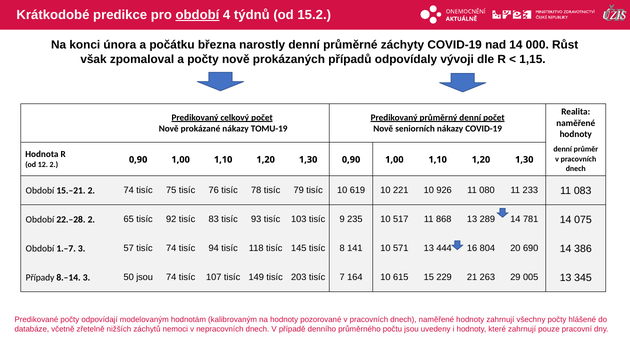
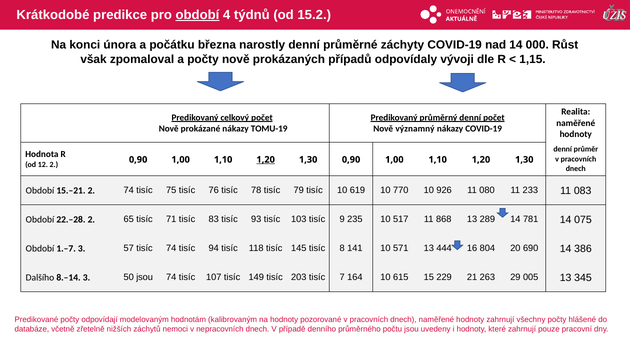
seniorních: seniorních -> významný
1,20 at (266, 160) underline: none -> present
221: 221 -> 770
92: 92 -> 71
Případy: Případy -> Dalšího
